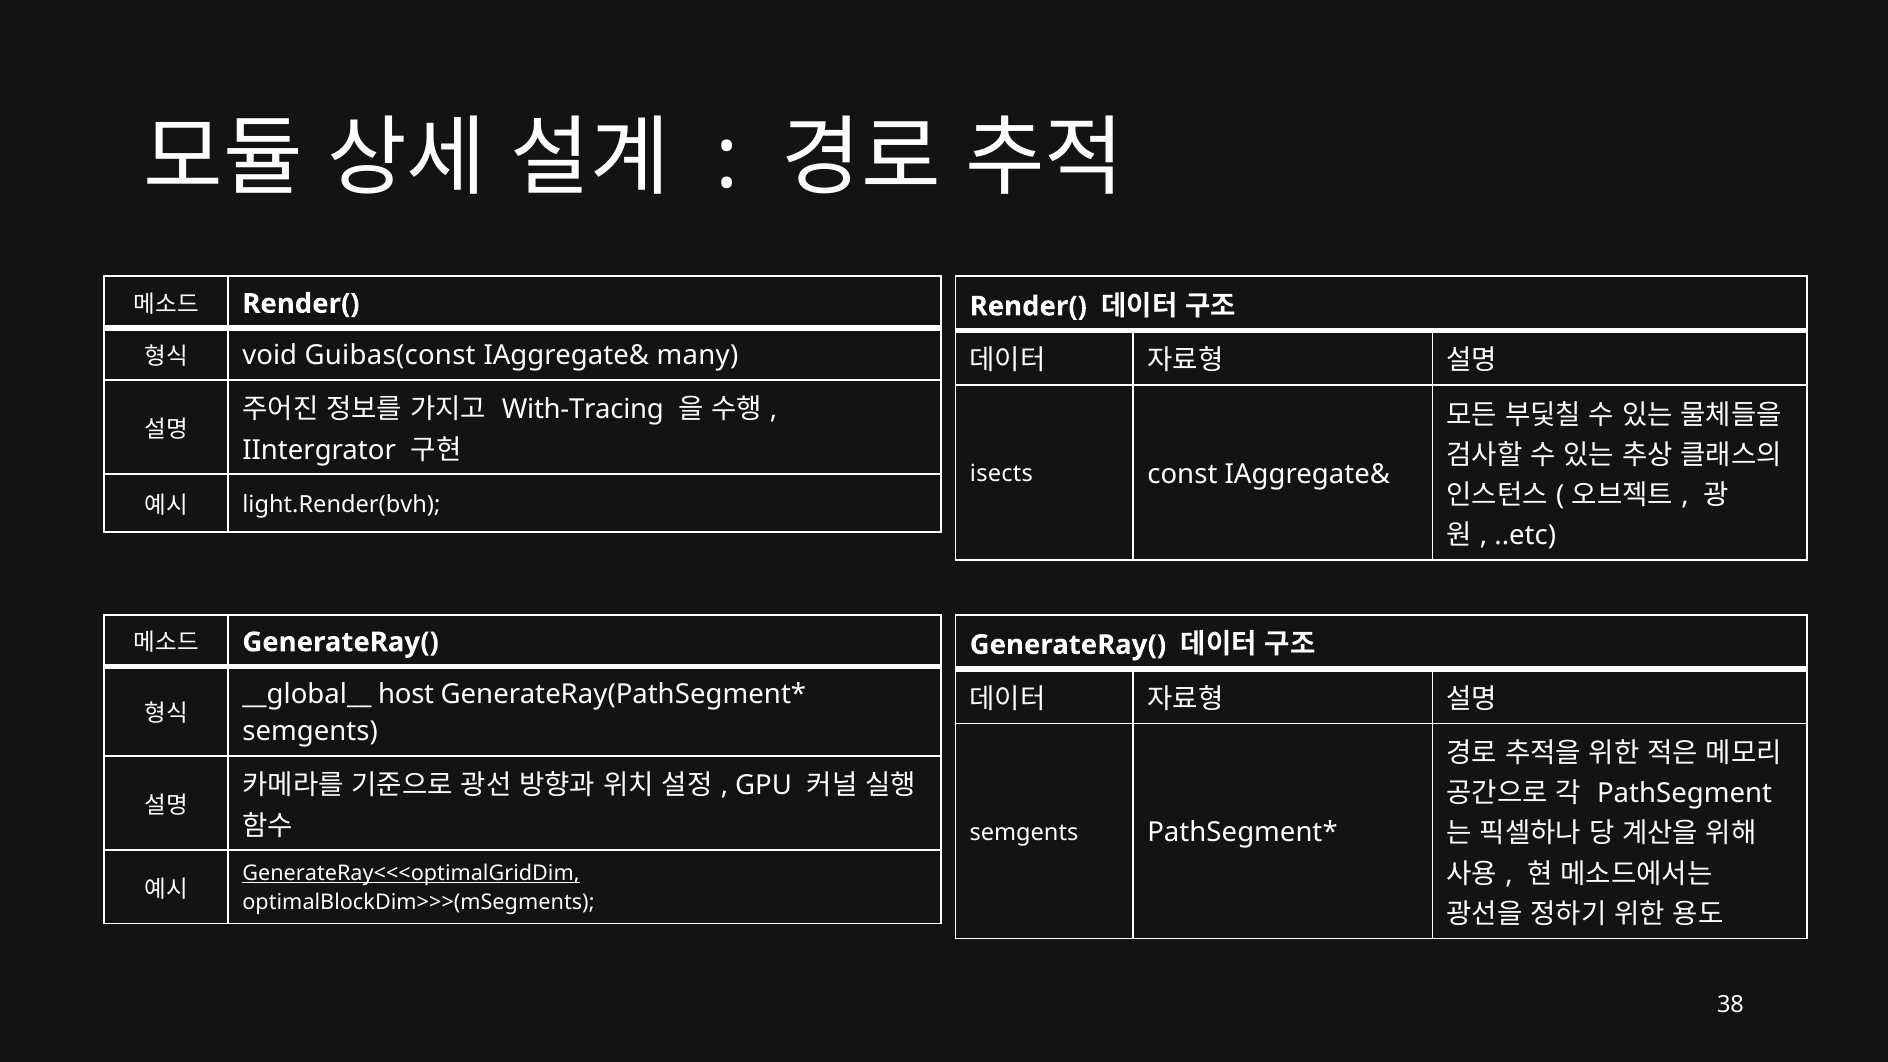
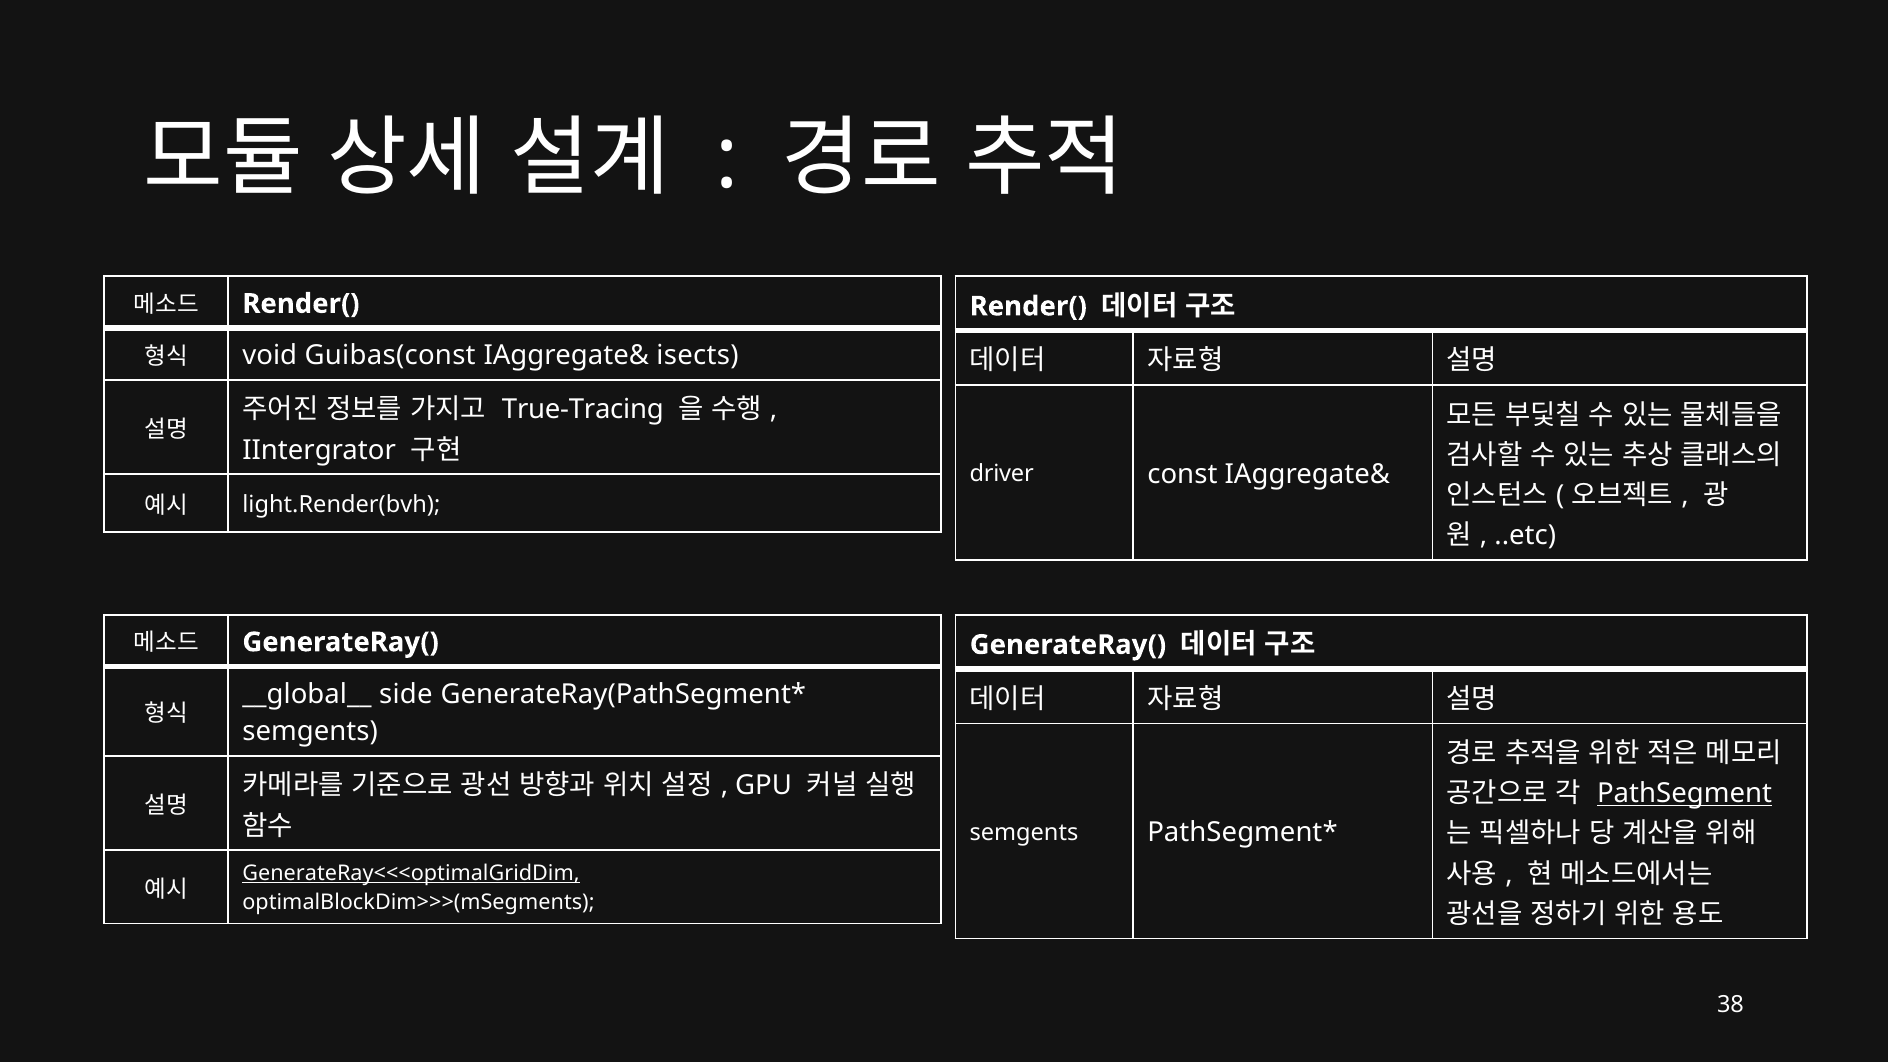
many: many -> isects
With-Tracing: With-Tracing -> True-Tracing
isects: isects -> driver
host: host -> side
PathSegment underline: none -> present
